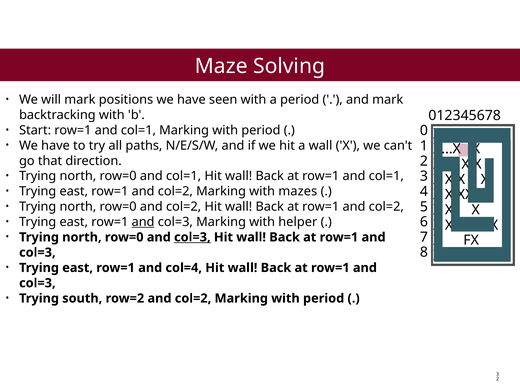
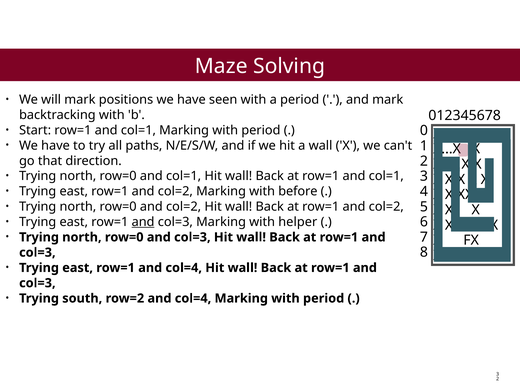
mazes: mazes -> before
col=3 at (192, 237) underline: present -> none
row=2 and col=2: col=2 -> col=4
